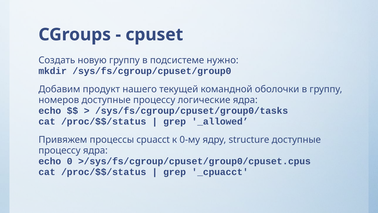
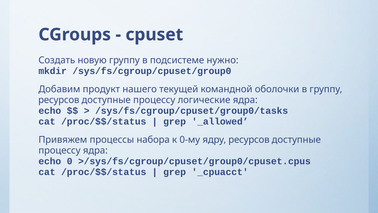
номеров at (59, 100): номеров -> ресурсов
cpuacct: cpuacct -> набора
ядру structure: structure -> ресурсов
